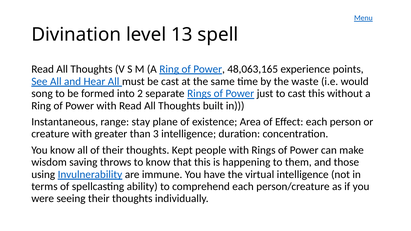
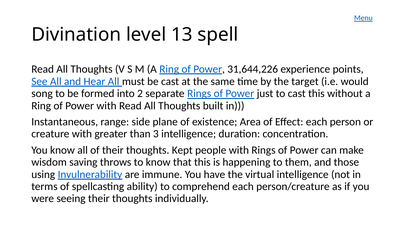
48,063,165: 48,063,165 -> 31,644,226
waste: waste -> target
stay: stay -> side
